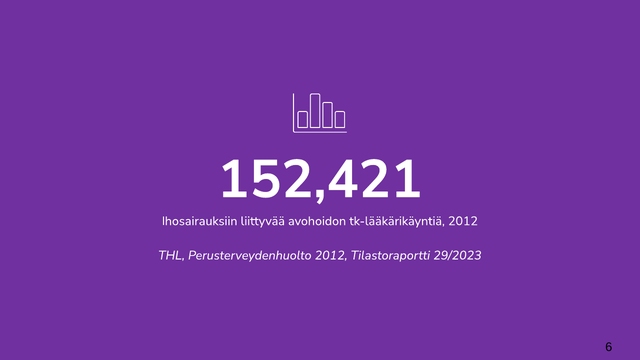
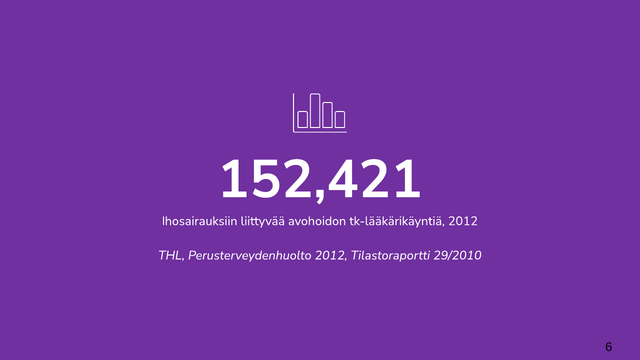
29/2023: 29/2023 -> 29/2010
